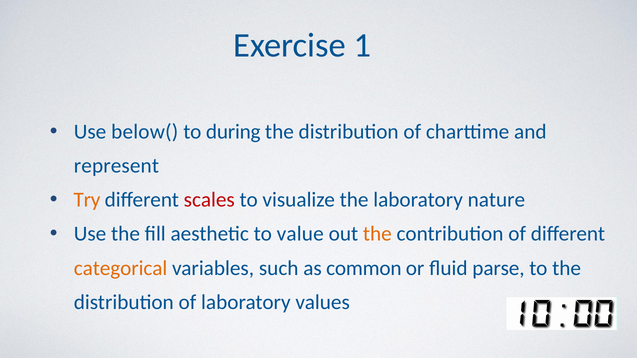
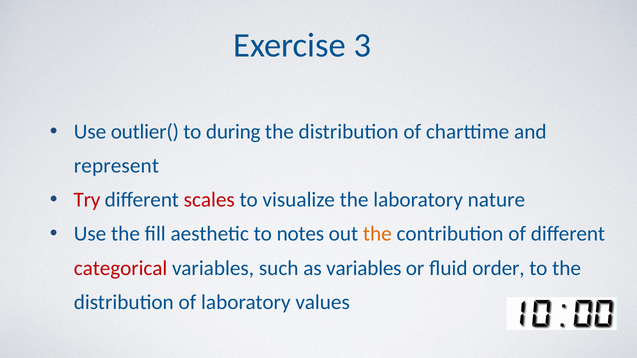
1: 1 -> 3
below(: below( -> outlier(
Try colour: orange -> red
value: value -> notes
categorical colour: orange -> red
as common: common -> variables
parse: parse -> order
